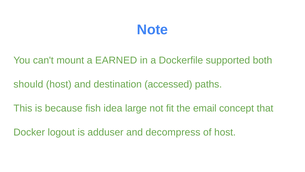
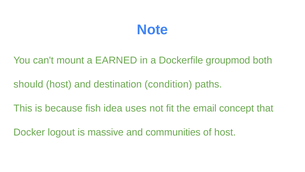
supported: supported -> groupmod
accessed: accessed -> condition
large: large -> uses
adduser: adduser -> massive
decompress: decompress -> communities
